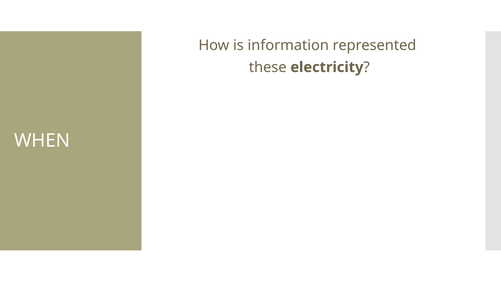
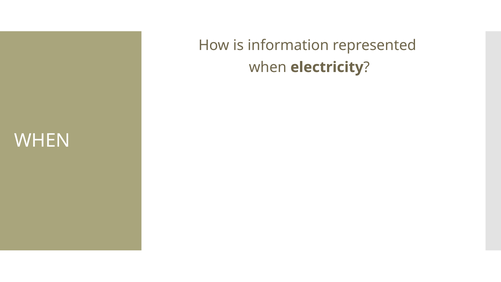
these at (268, 67): these -> when
